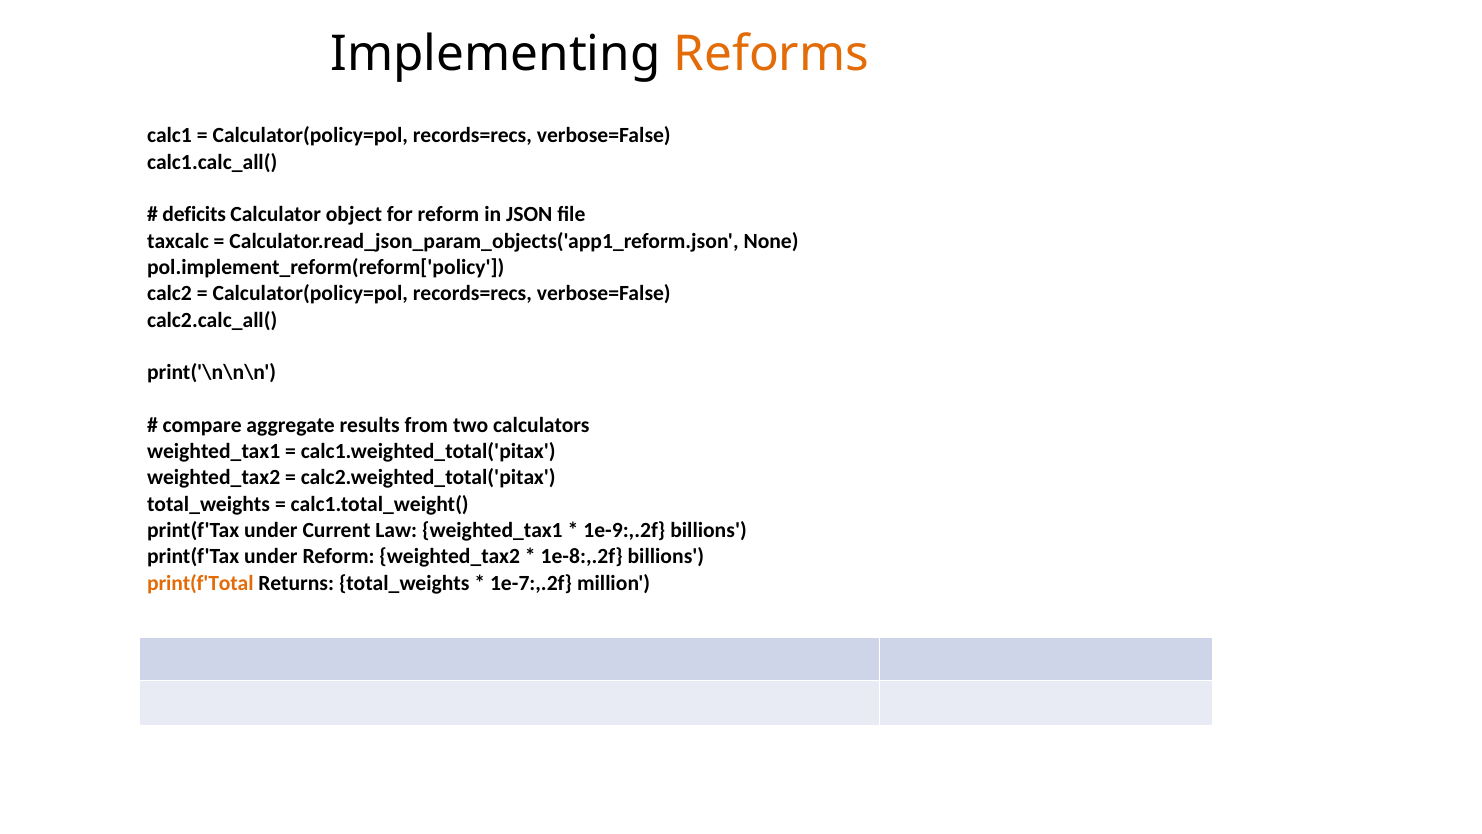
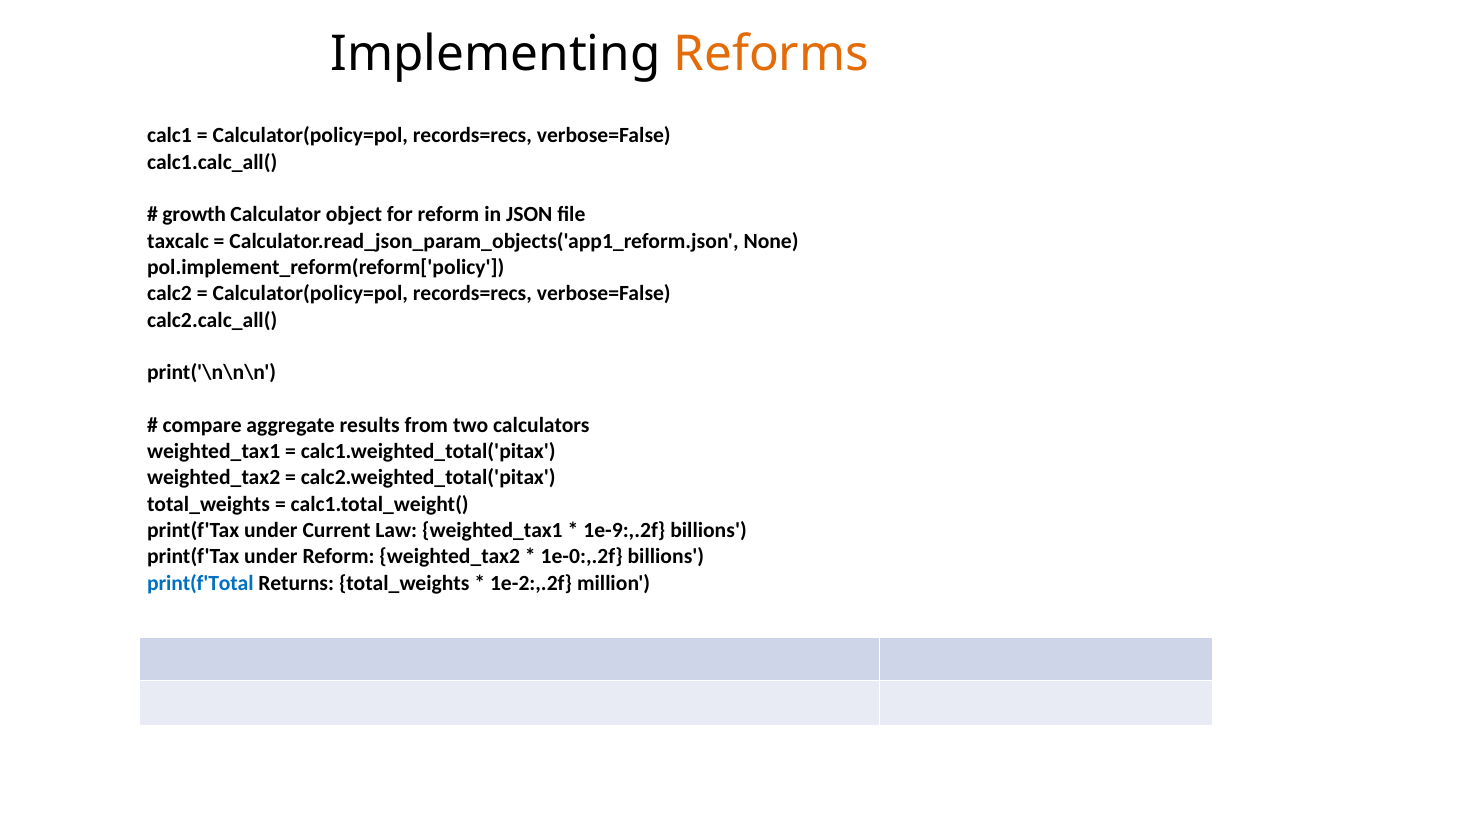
deficits: deficits -> growth
1e-8:,.2f: 1e-8:,.2f -> 1e-0:,.2f
print(f'Total colour: orange -> blue
1e-7:,.2f: 1e-7:,.2f -> 1e-2:,.2f
